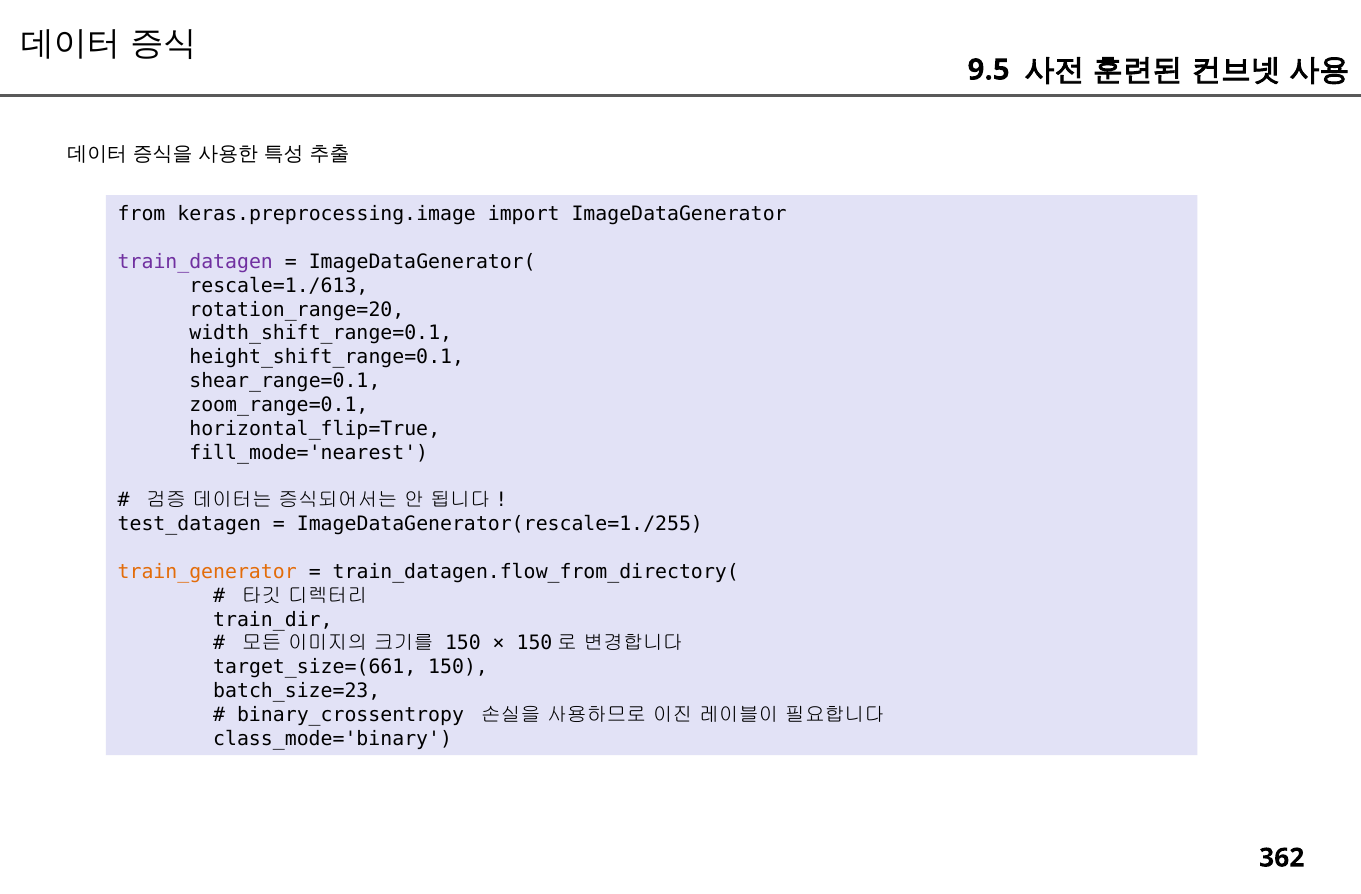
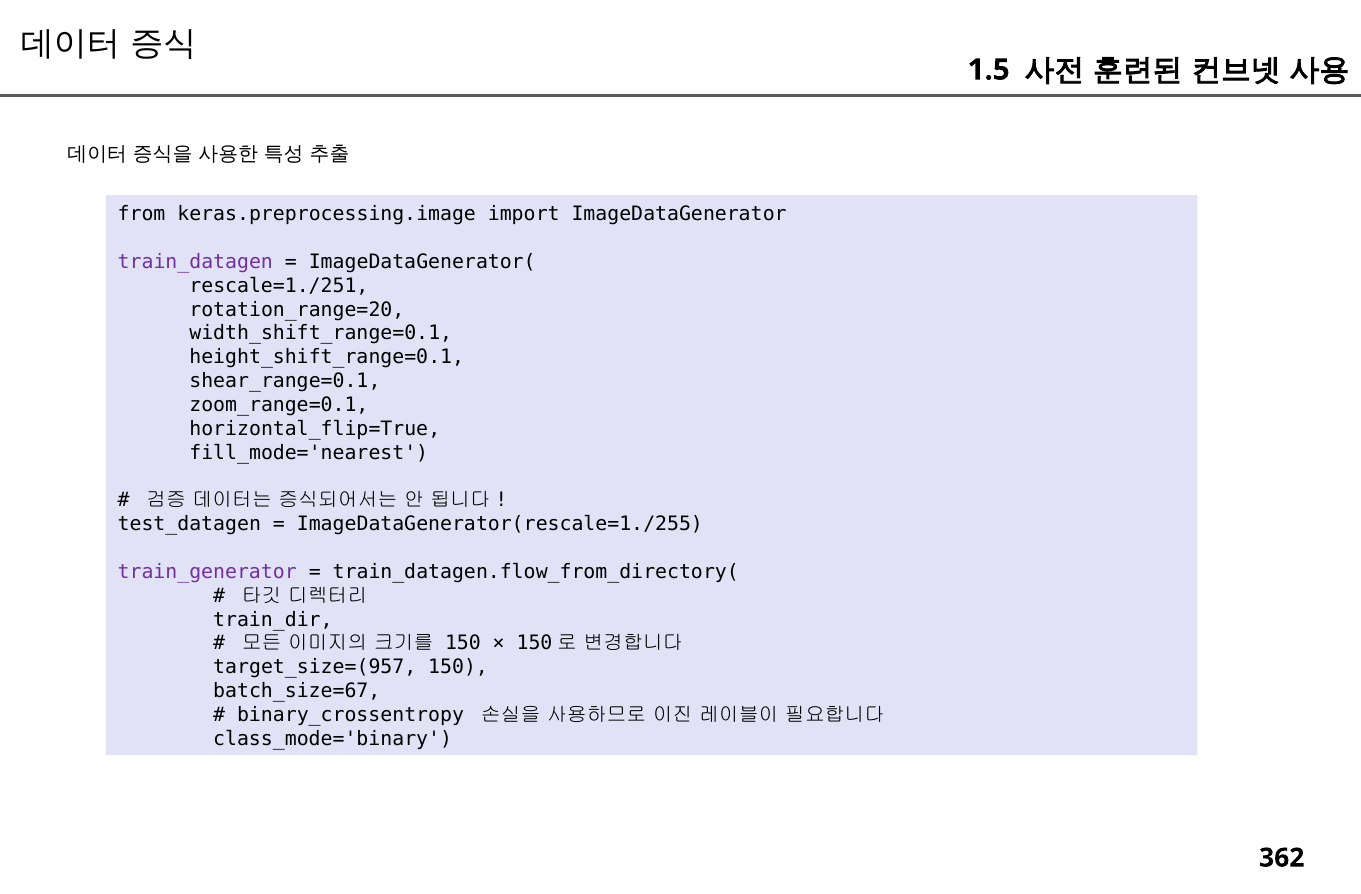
9.5: 9.5 -> 1.5
rescale=1./613: rescale=1./613 -> rescale=1./251
train_generator colour: orange -> purple
target_size=(661: target_size=(661 -> target_size=(957
batch_size=23: batch_size=23 -> batch_size=67
